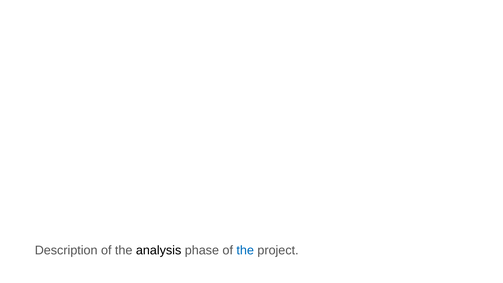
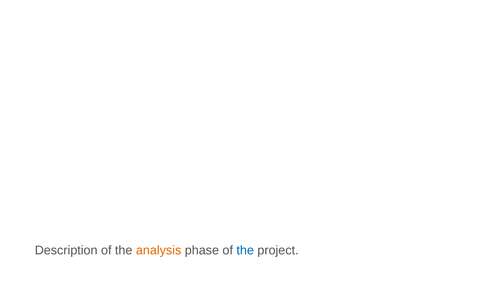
analysis colour: black -> orange
